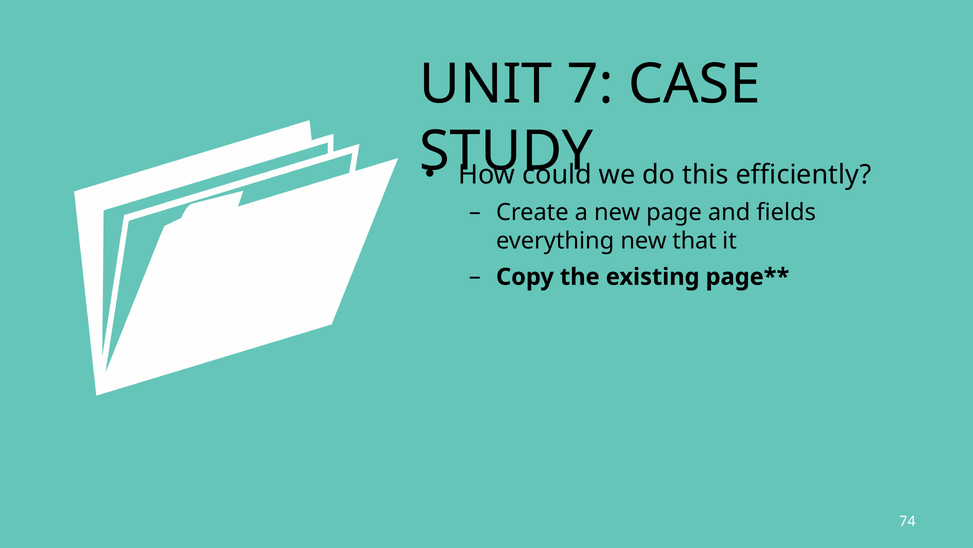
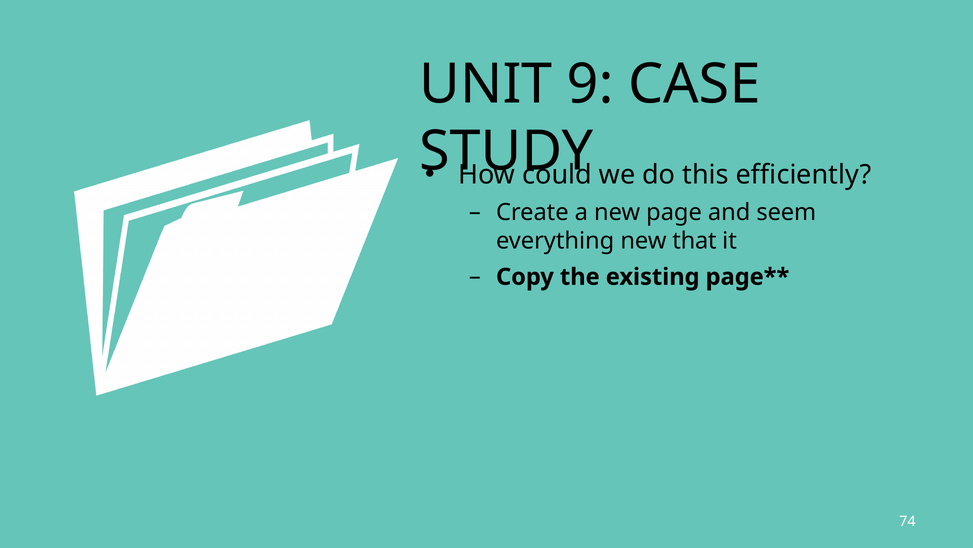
7: 7 -> 9
fields: fields -> seem
